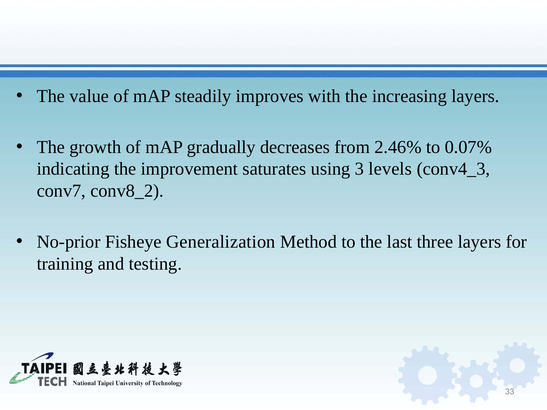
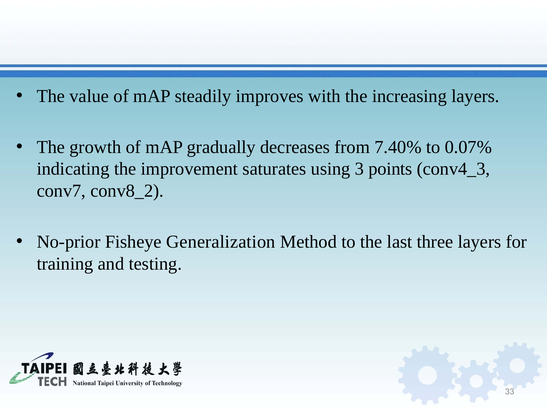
2.46%: 2.46% -> 7.40%
levels: levels -> points
